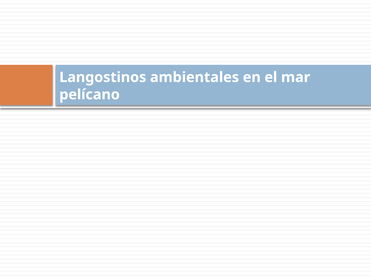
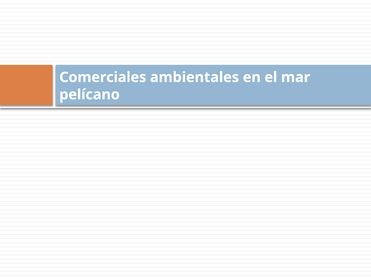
Langostinos: Langostinos -> Comerciales
